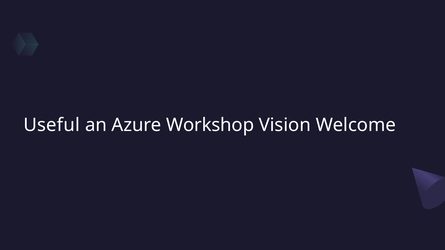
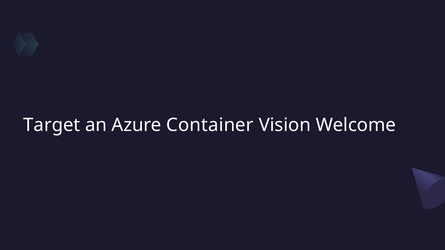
Useful: Useful -> Target
Workshop: Workshop -> Container
